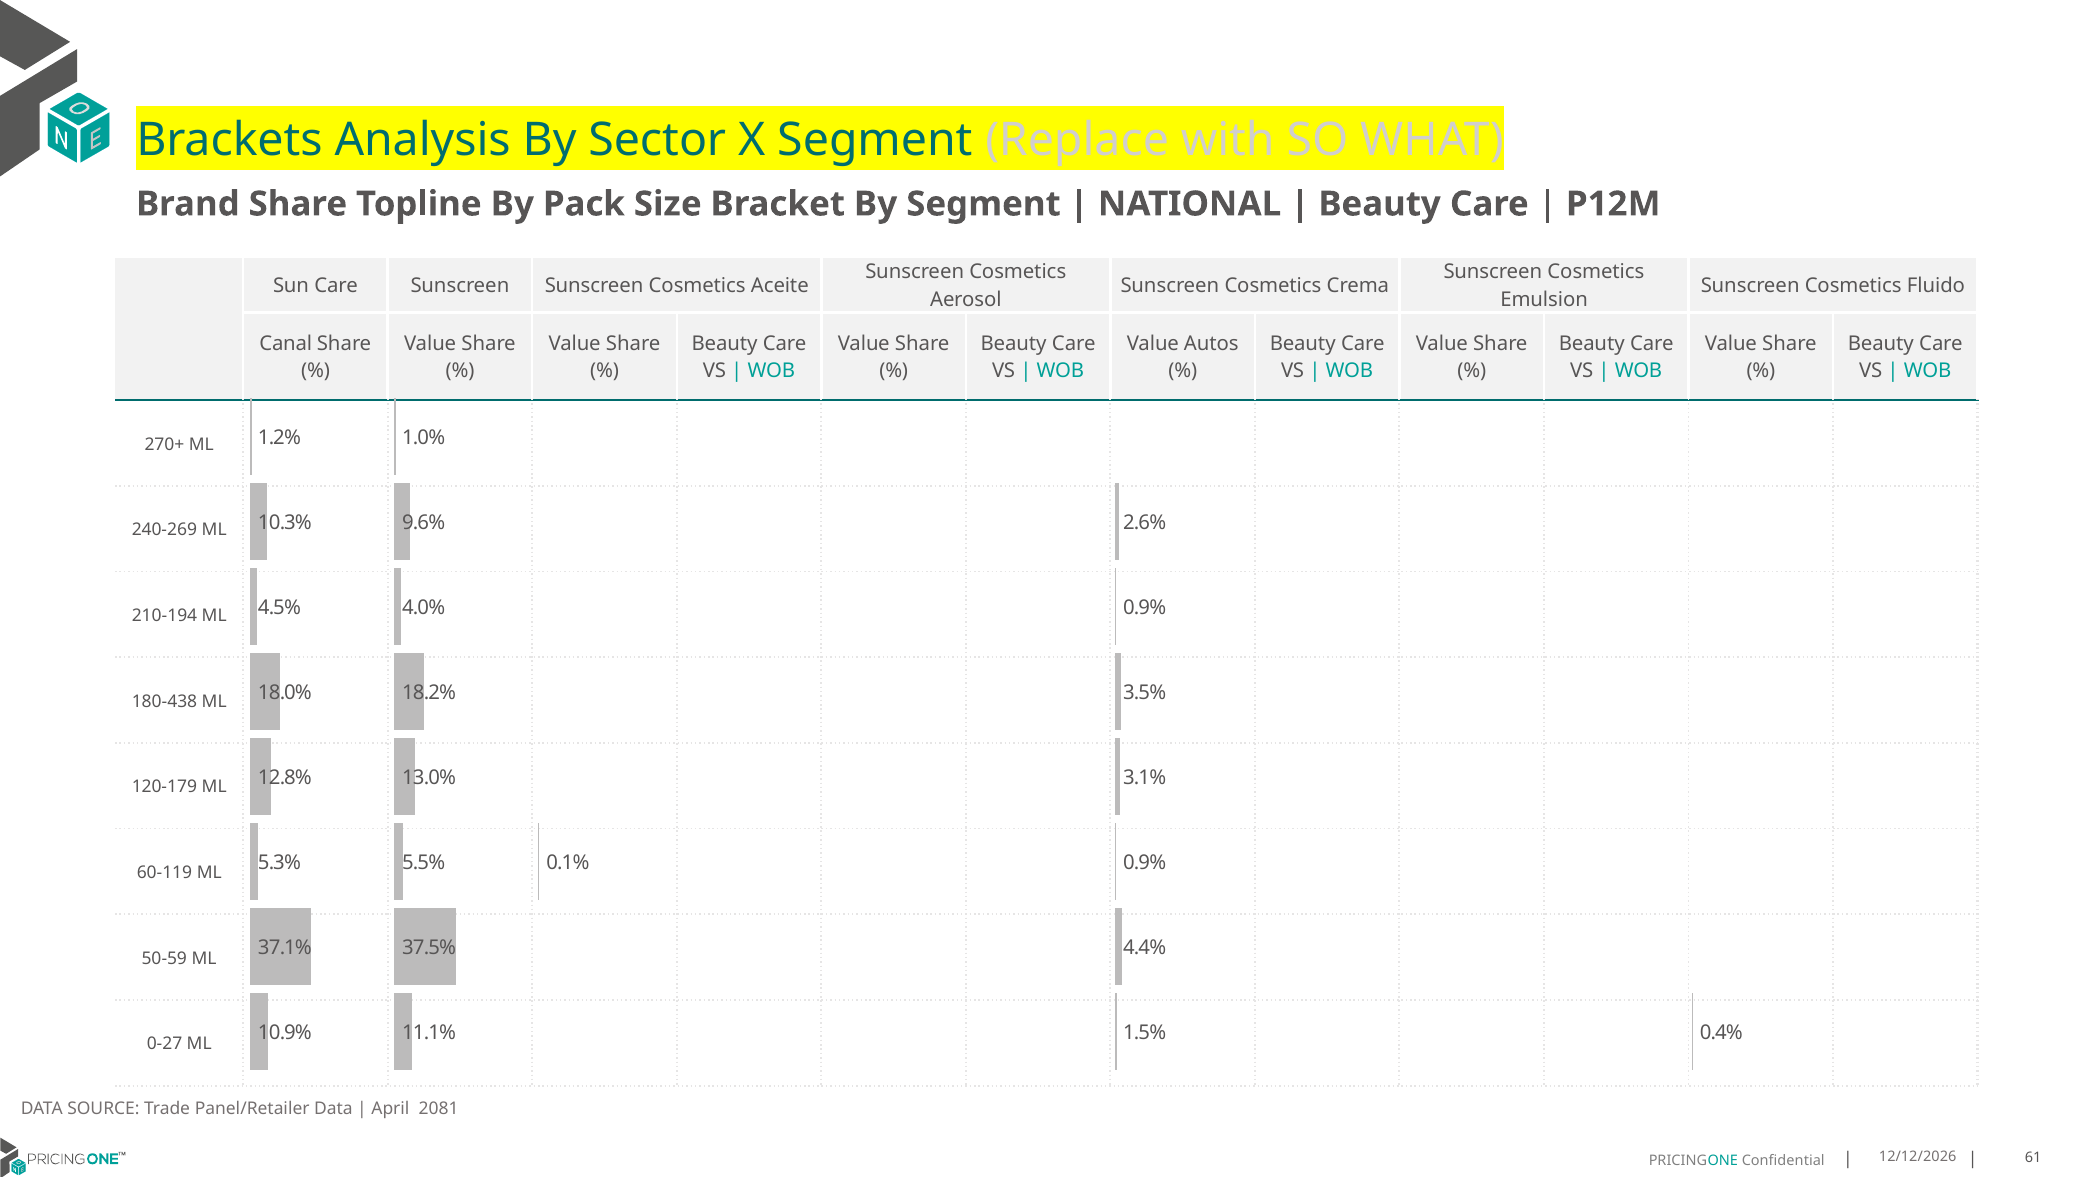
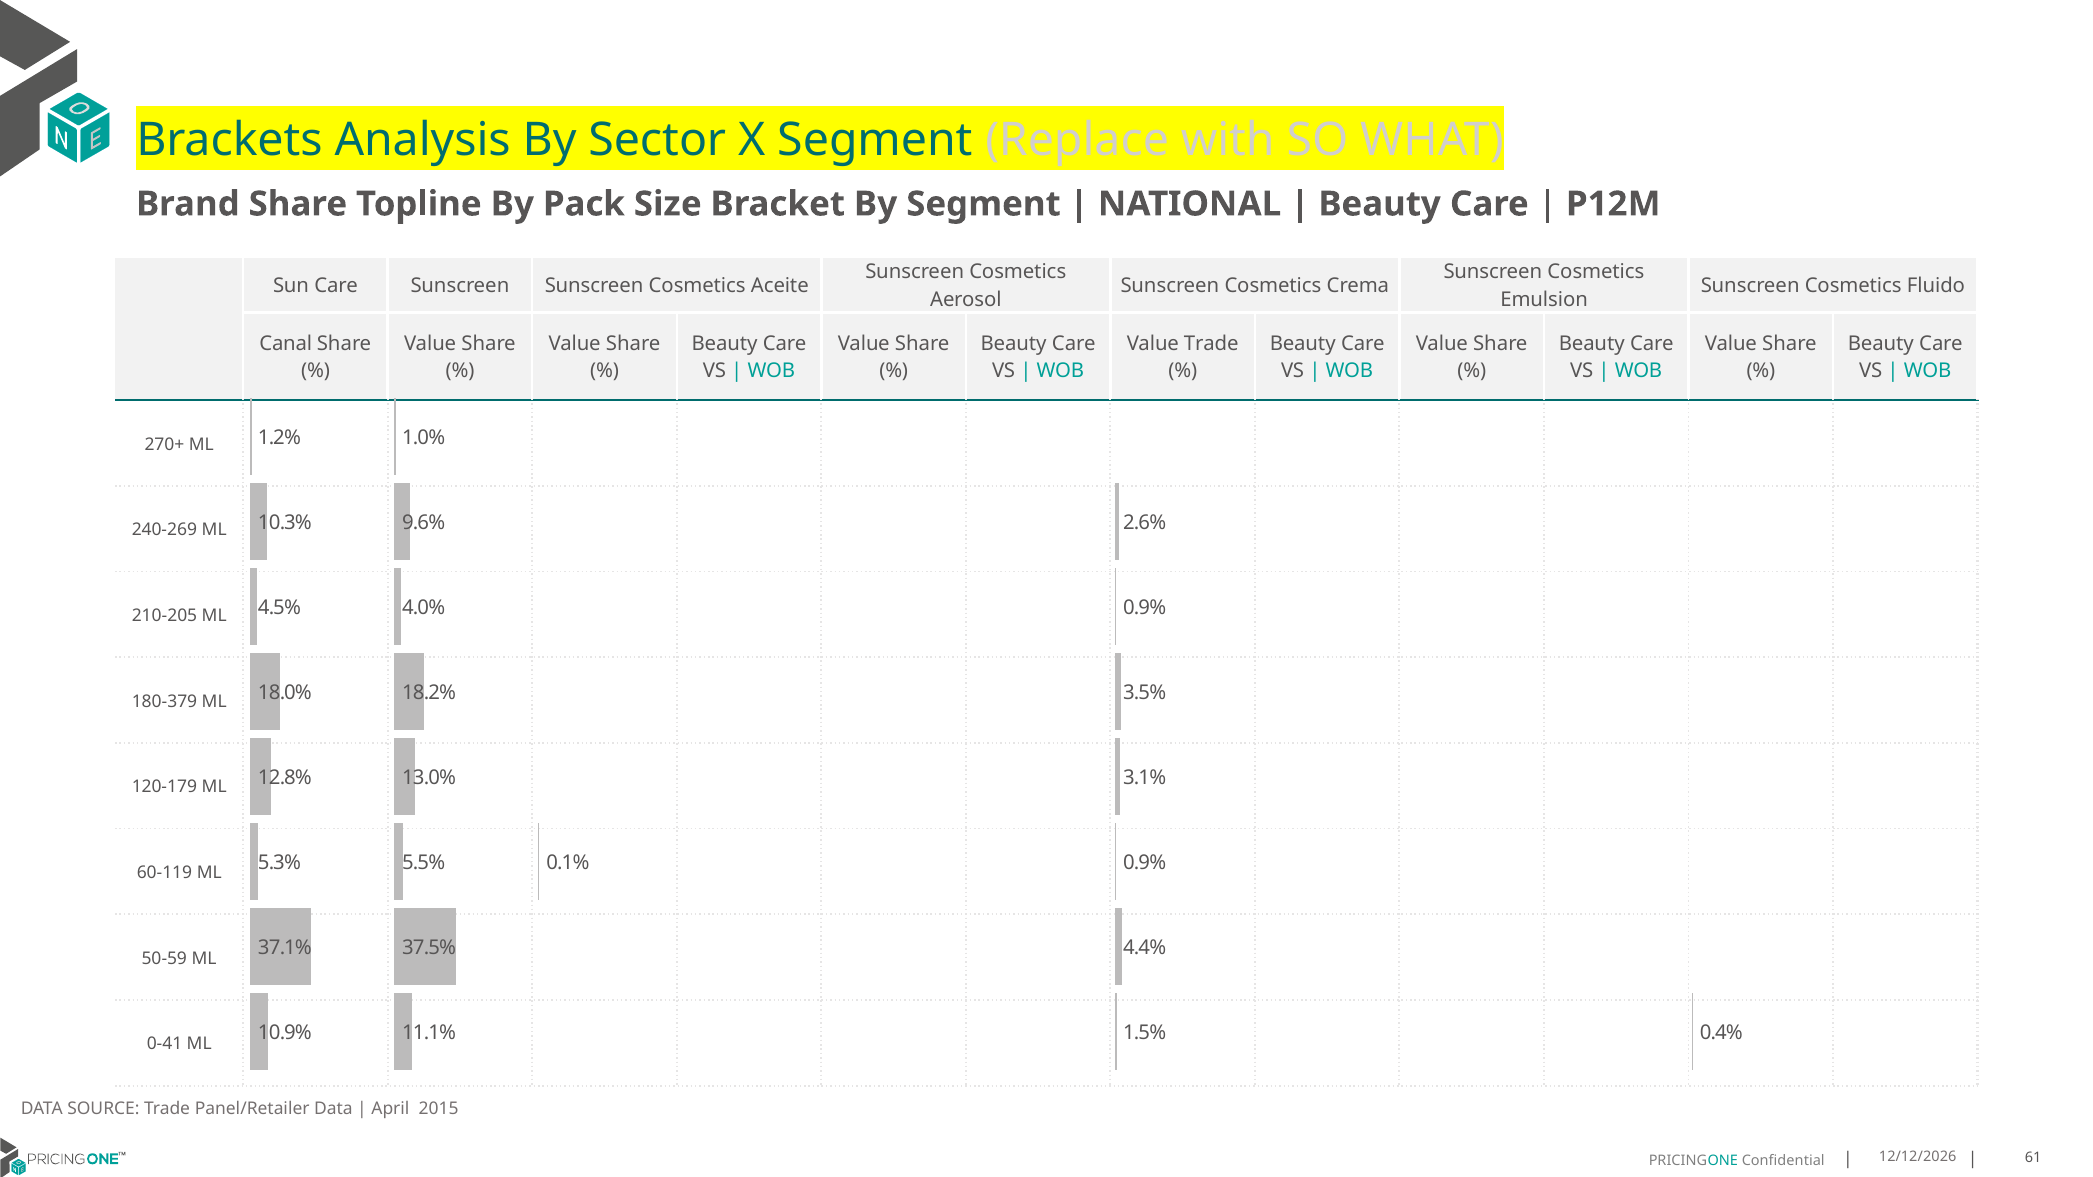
Value Autos: Autos -> Trade
210-194: 210-194 -> 210-205
180-438: 180-438 -> 180-379
0-27: 0-27 -> 0-41
2081: 2081 -> 2015
